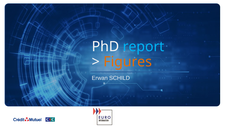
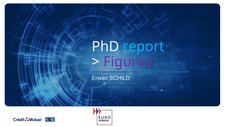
Figures colour: orange -> purple
